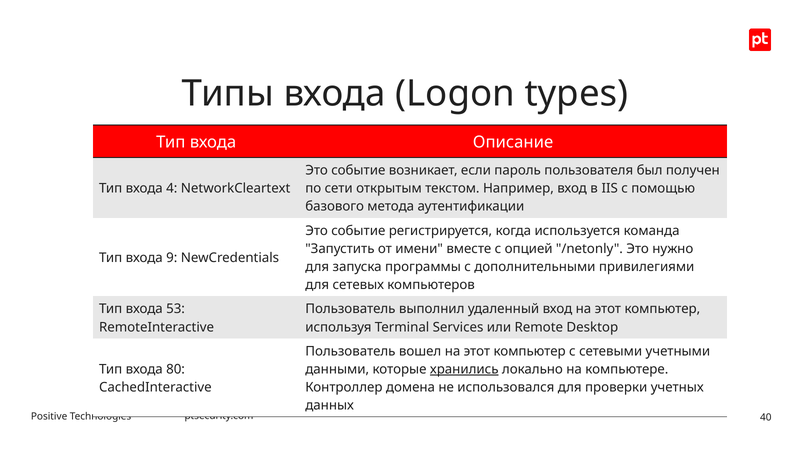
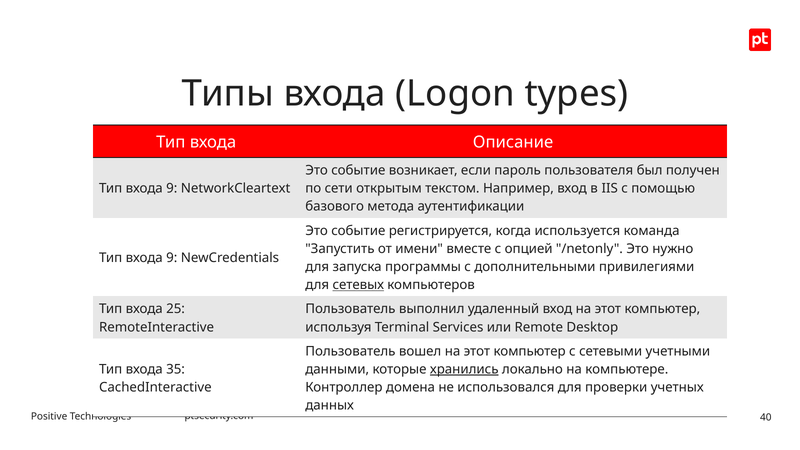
4 at (172, 188): 4 -> 9
сетевых underline: none -> present
53: 53 -> 25
80: 80 -> 35
